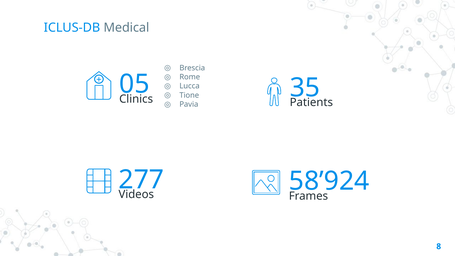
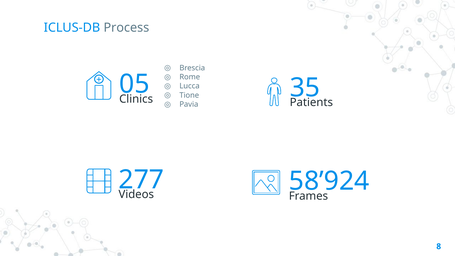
Medical: Medical -> Process
